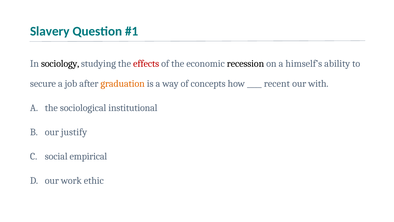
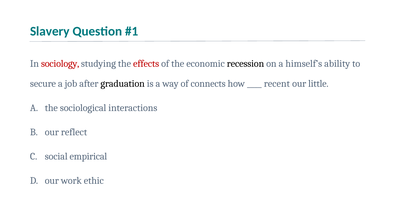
sociology colour: black -> red
graduation colour: orange -> black
concepts: concepts -> connects
with: with -> little
institutional: institutional -> interactions
justify: justify -> reflect
